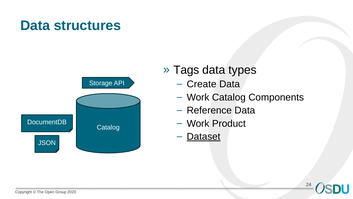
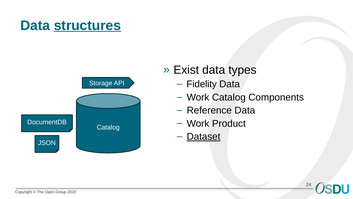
structures underline: none -> present
Tags: Tags -> Exist
Create: Create -> Fidelity
